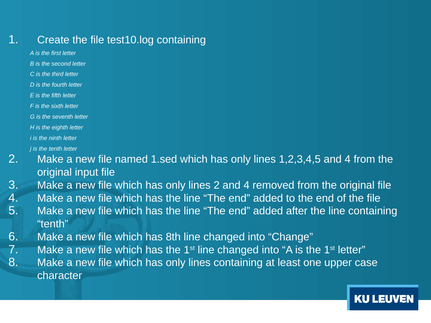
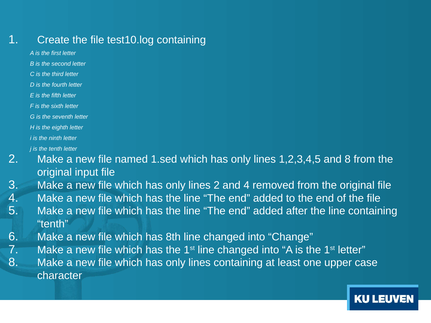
1,2,3,4,5 and 4: 4 -> 8
